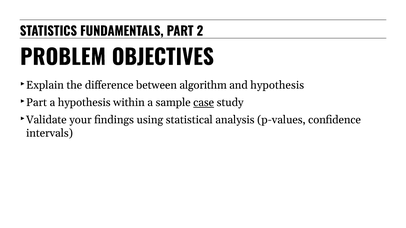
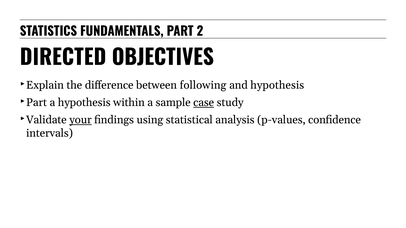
PROBLEM: PROBLEM -> DIRECTED
algorithm: algorithm -> following
your underline: none -> present
